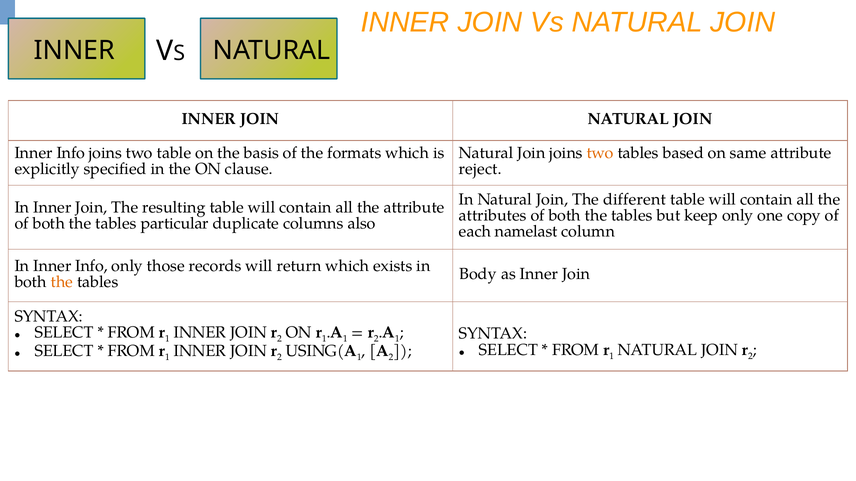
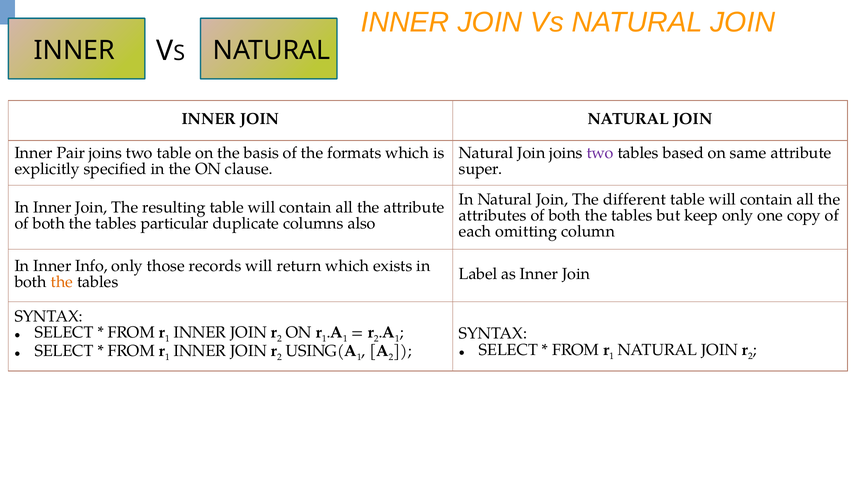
Info at (71, 153): Info -> Pair
two at (600, 153) colour: orange -> purple
reject: reject -> super
namelast: namelast -> omitting
Body: Body -> Label
